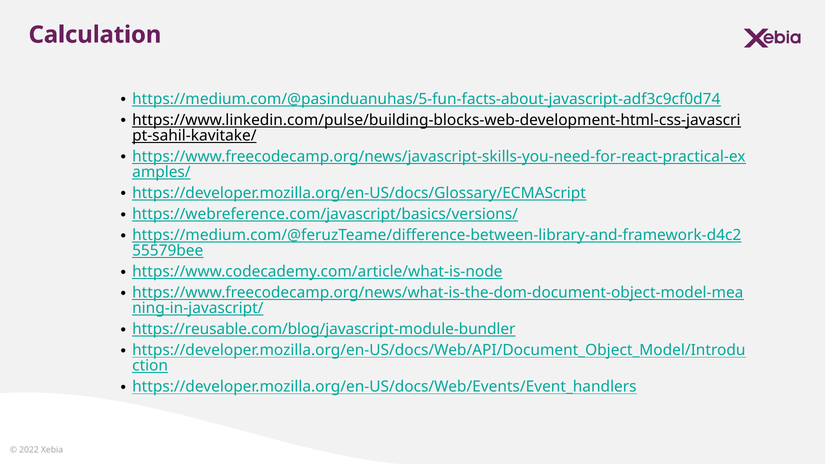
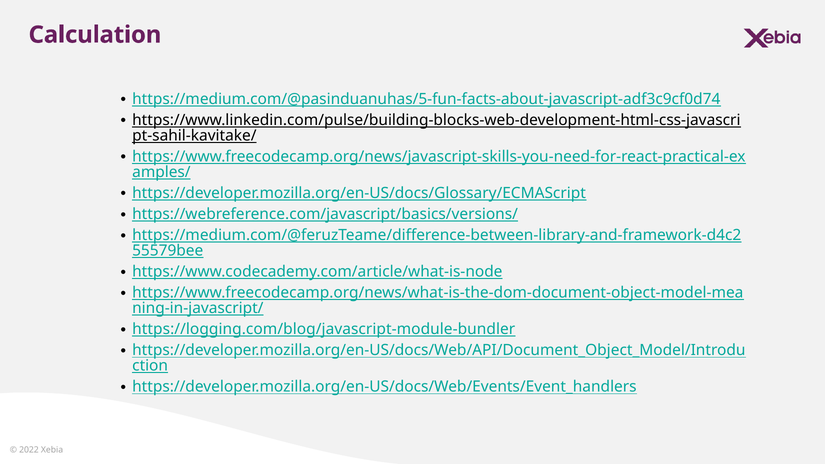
https://reusable.com/blog/javascript-module-bundler: https://reusable.com/blog/javascript-module-bundler -> https://logging.com/blog/javascript-module-bundler
